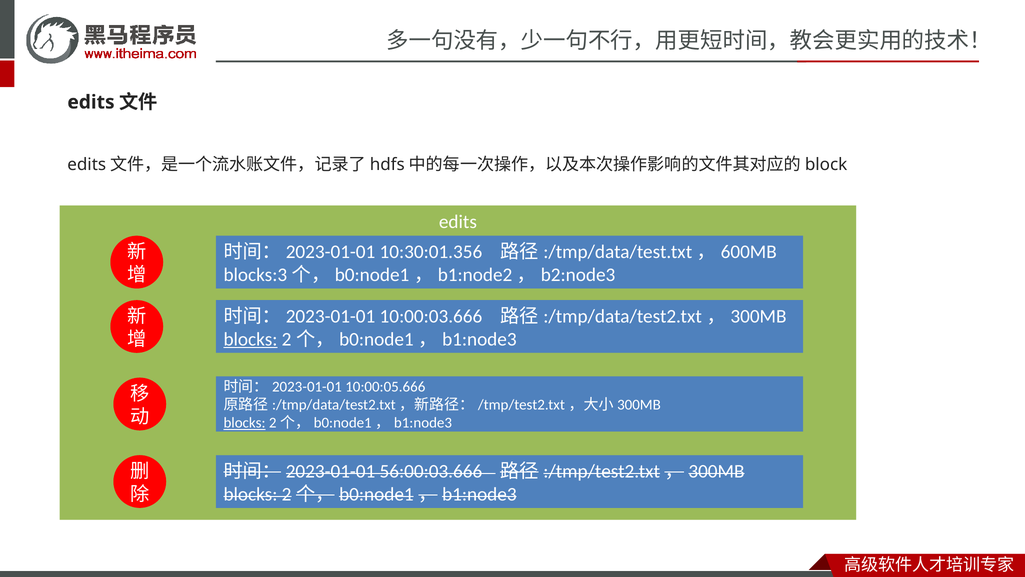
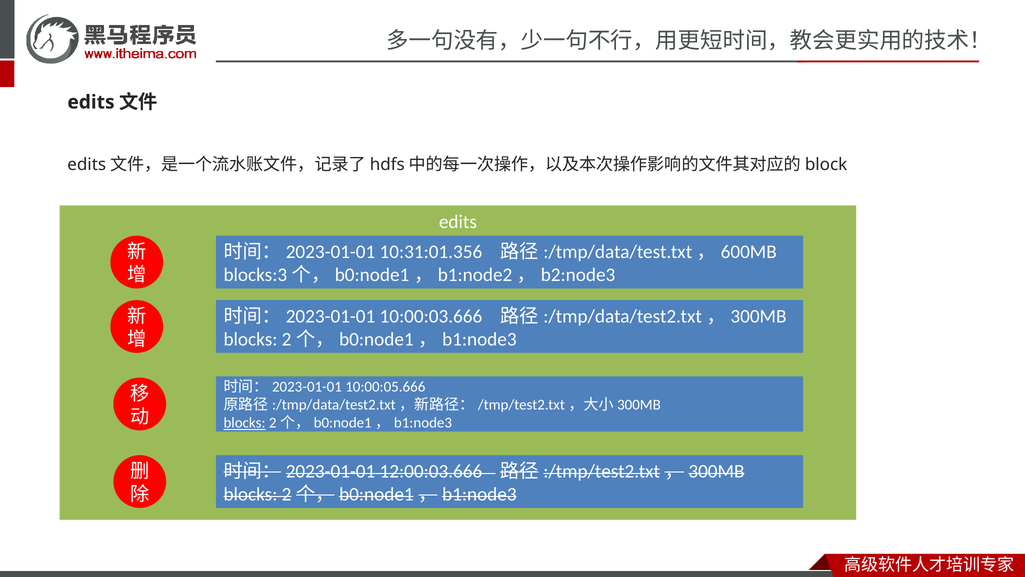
10:30:01.356: 10:30:01.356 -> 10:31:01.356
blocks at (250, 339) underline: present -> none
56:00:03.666: 56:00:03.666 -> 12:00:03.666
